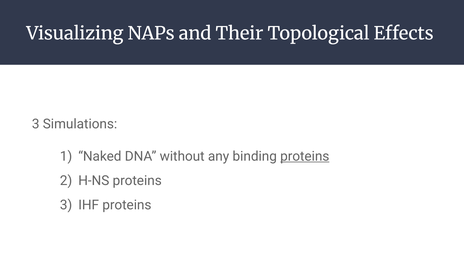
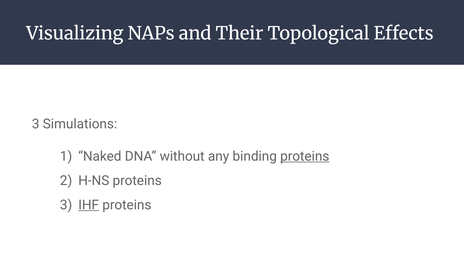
IHF underline: none -> present
